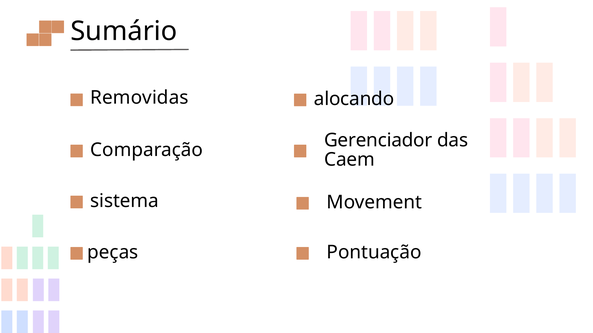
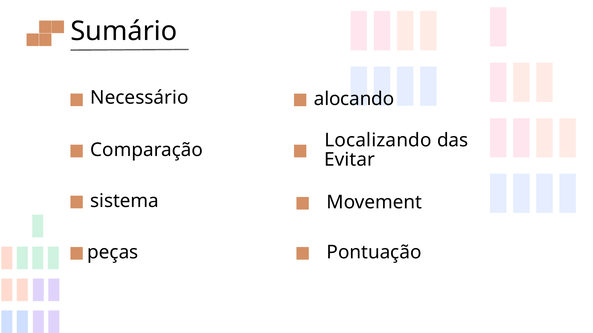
Removidas: Removidas -> Necessário
Gerenciador: Gerenciador -> Localizando
Caem: Caem -> Evitar
